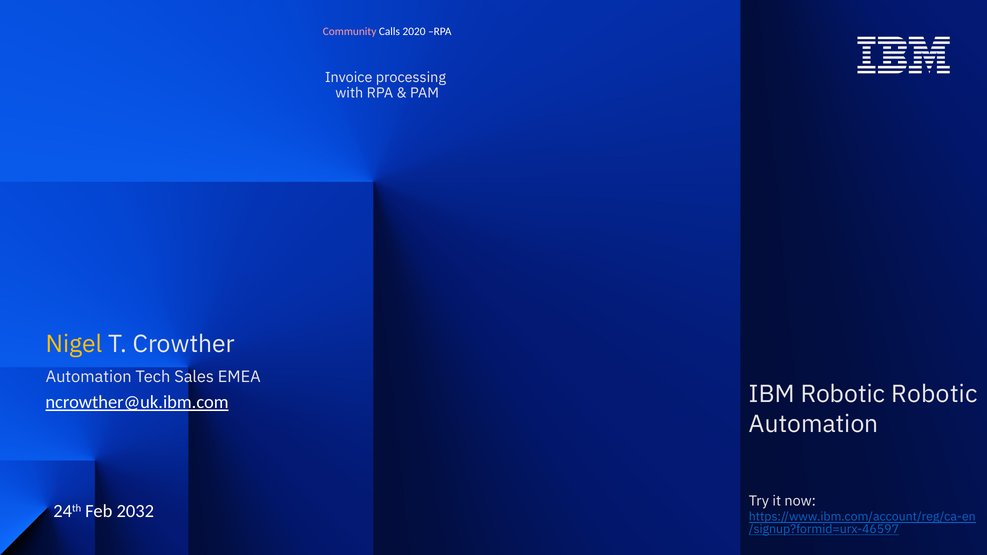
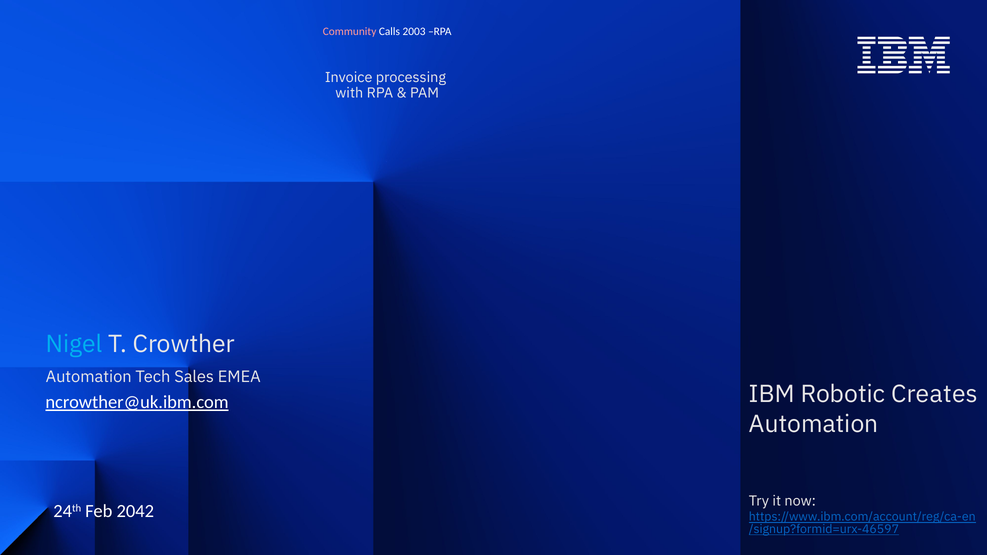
2020: 2020 -> 2003
Nigel colour: yellow -> light blue
Robotic Robotic: Robotic -> Creates
2032: 2032 -> 2042
